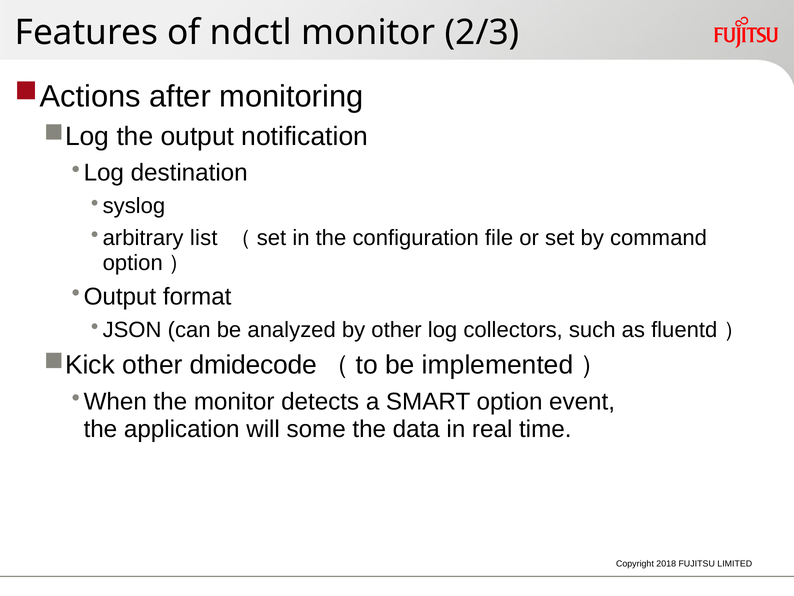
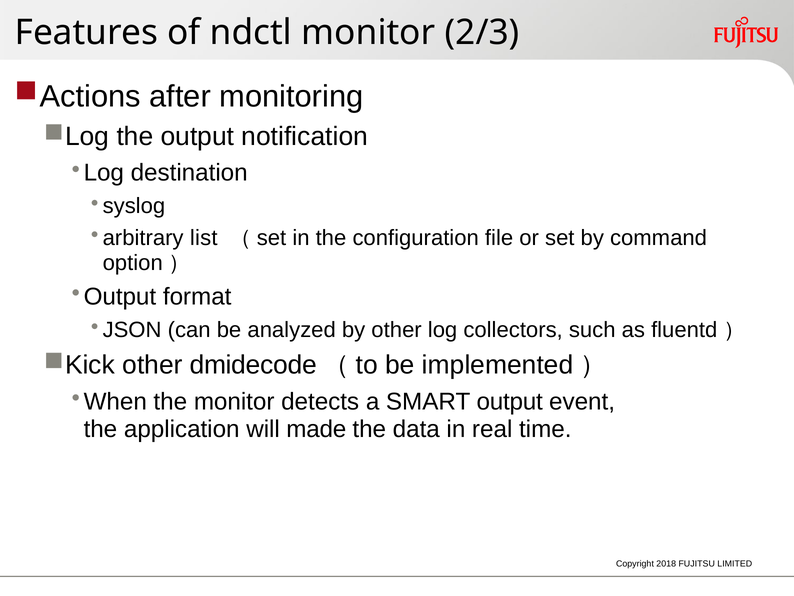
SMART option: option -> output
some: some -> made
